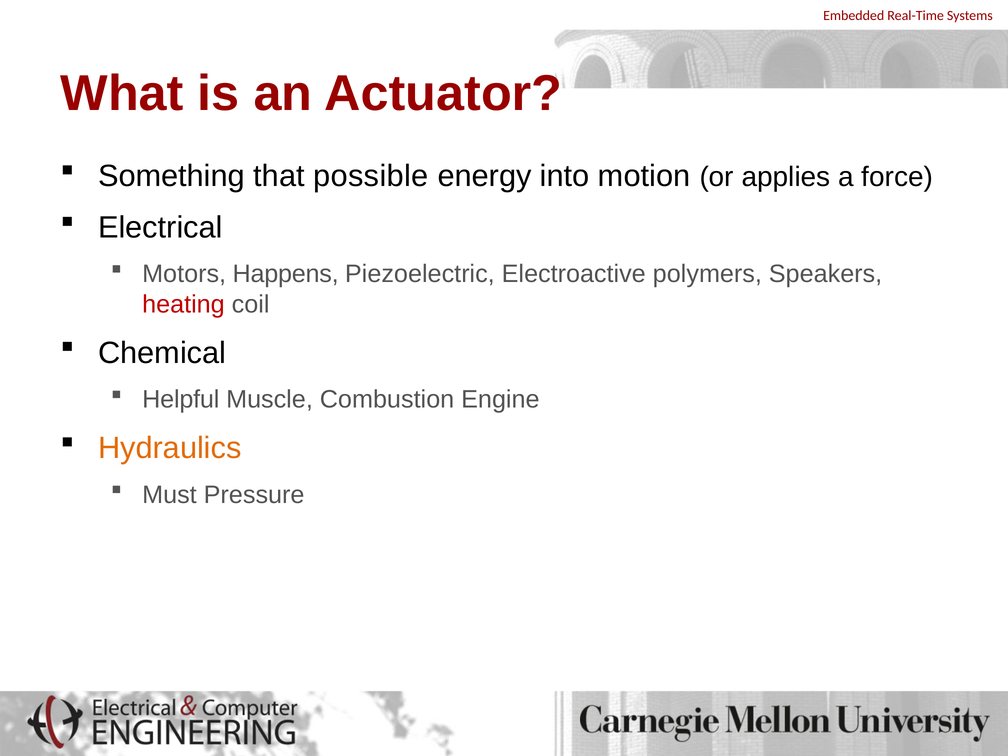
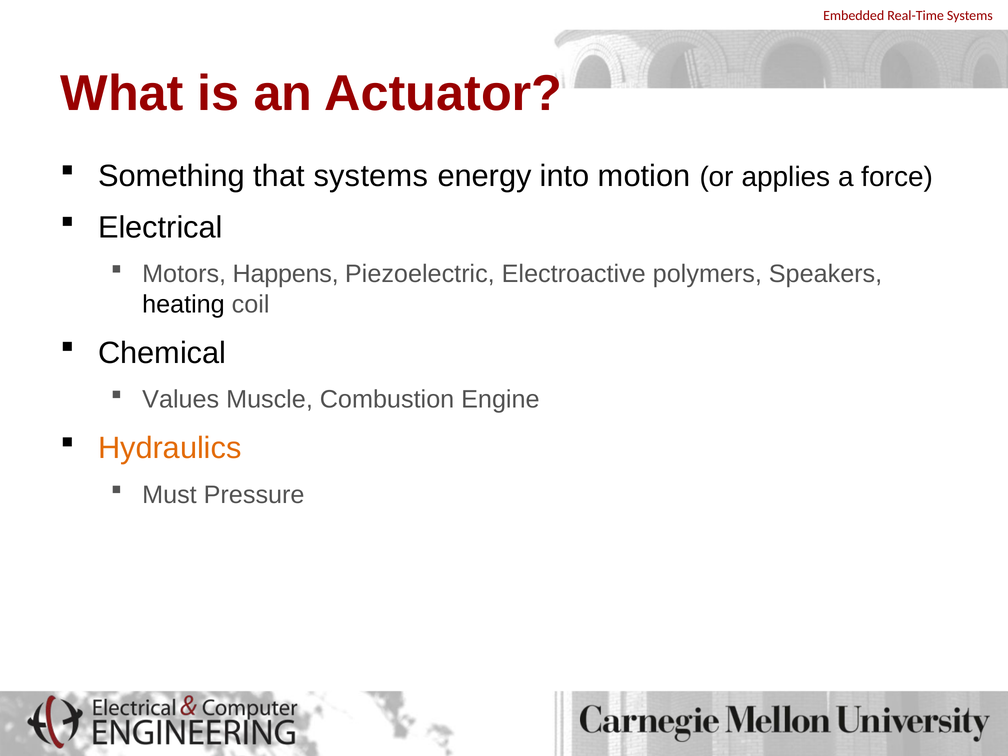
that possible: possible -> systems
heating colour: red -> black
Helpful: Helpful -> Values
